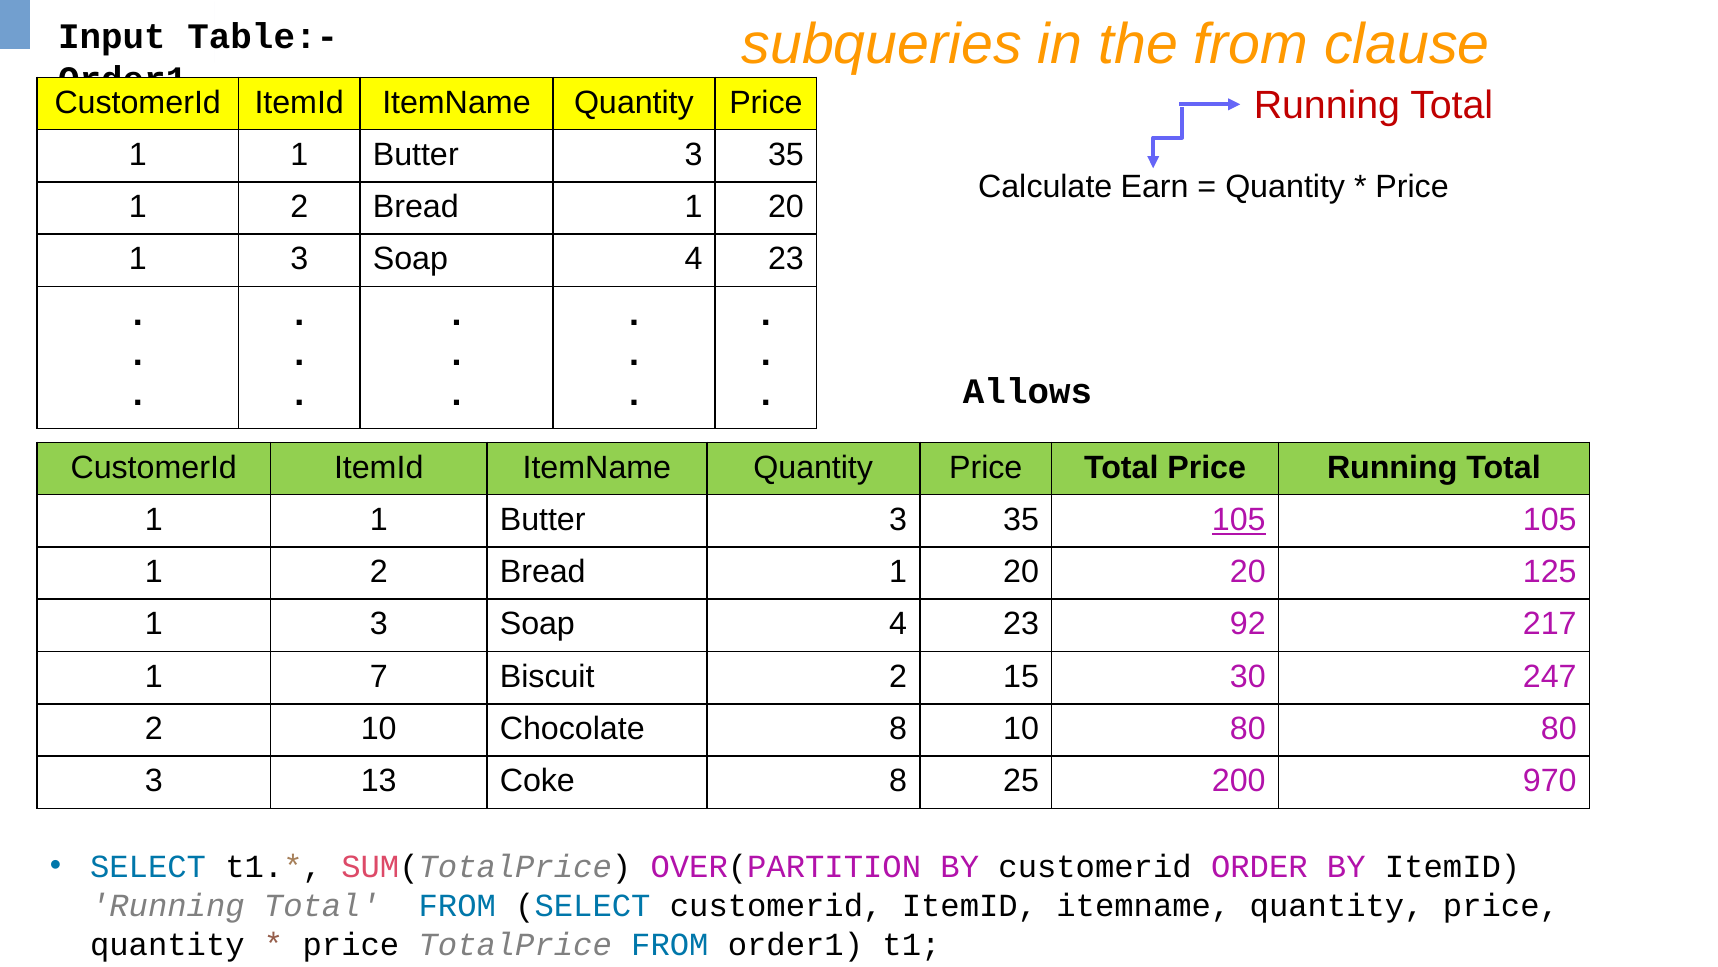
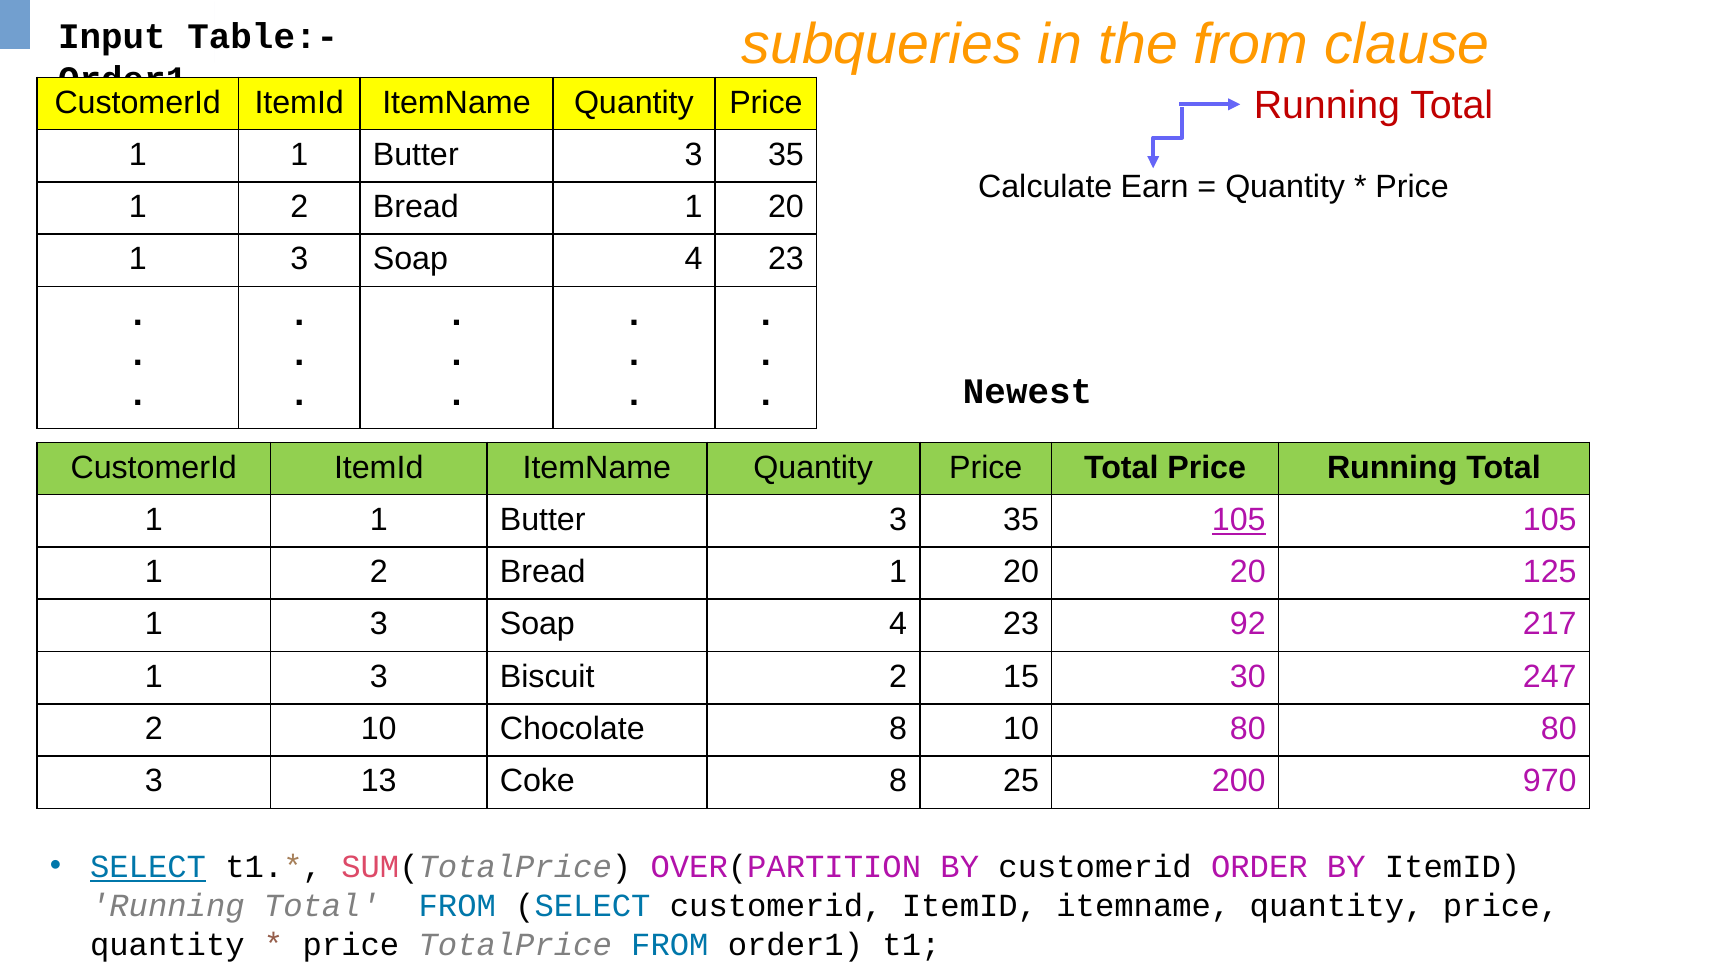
Allows: Allows -> Newest
7 at (379, 676): 7 -> 3
SELECT at (148, 866) underline: none -> present
